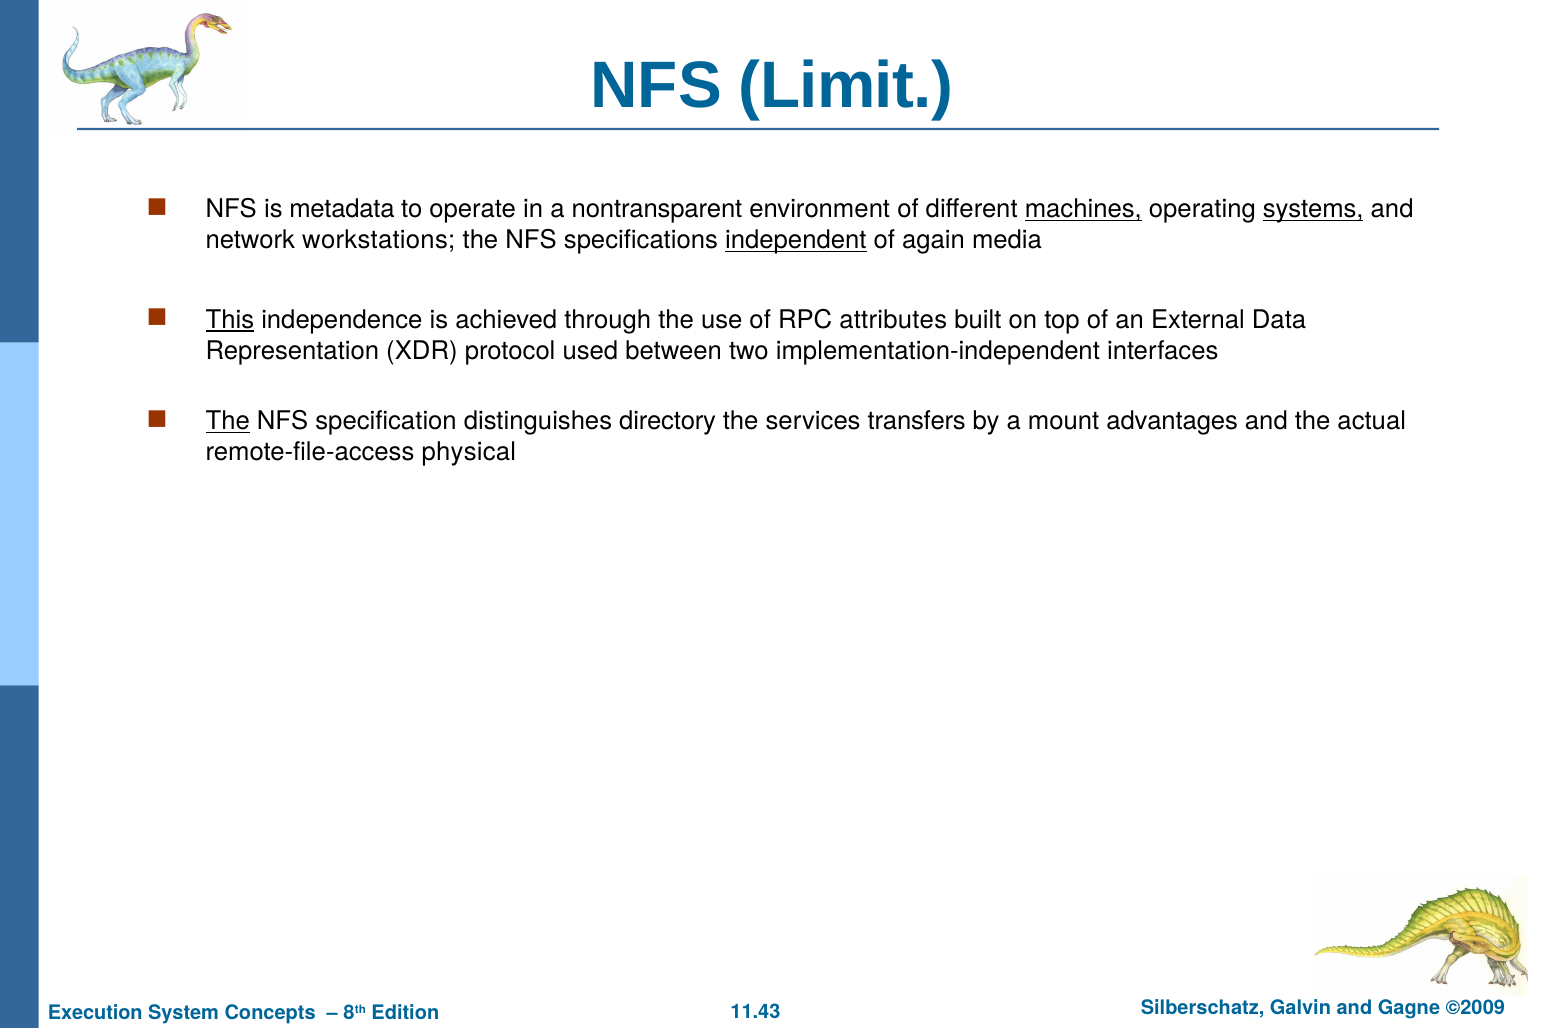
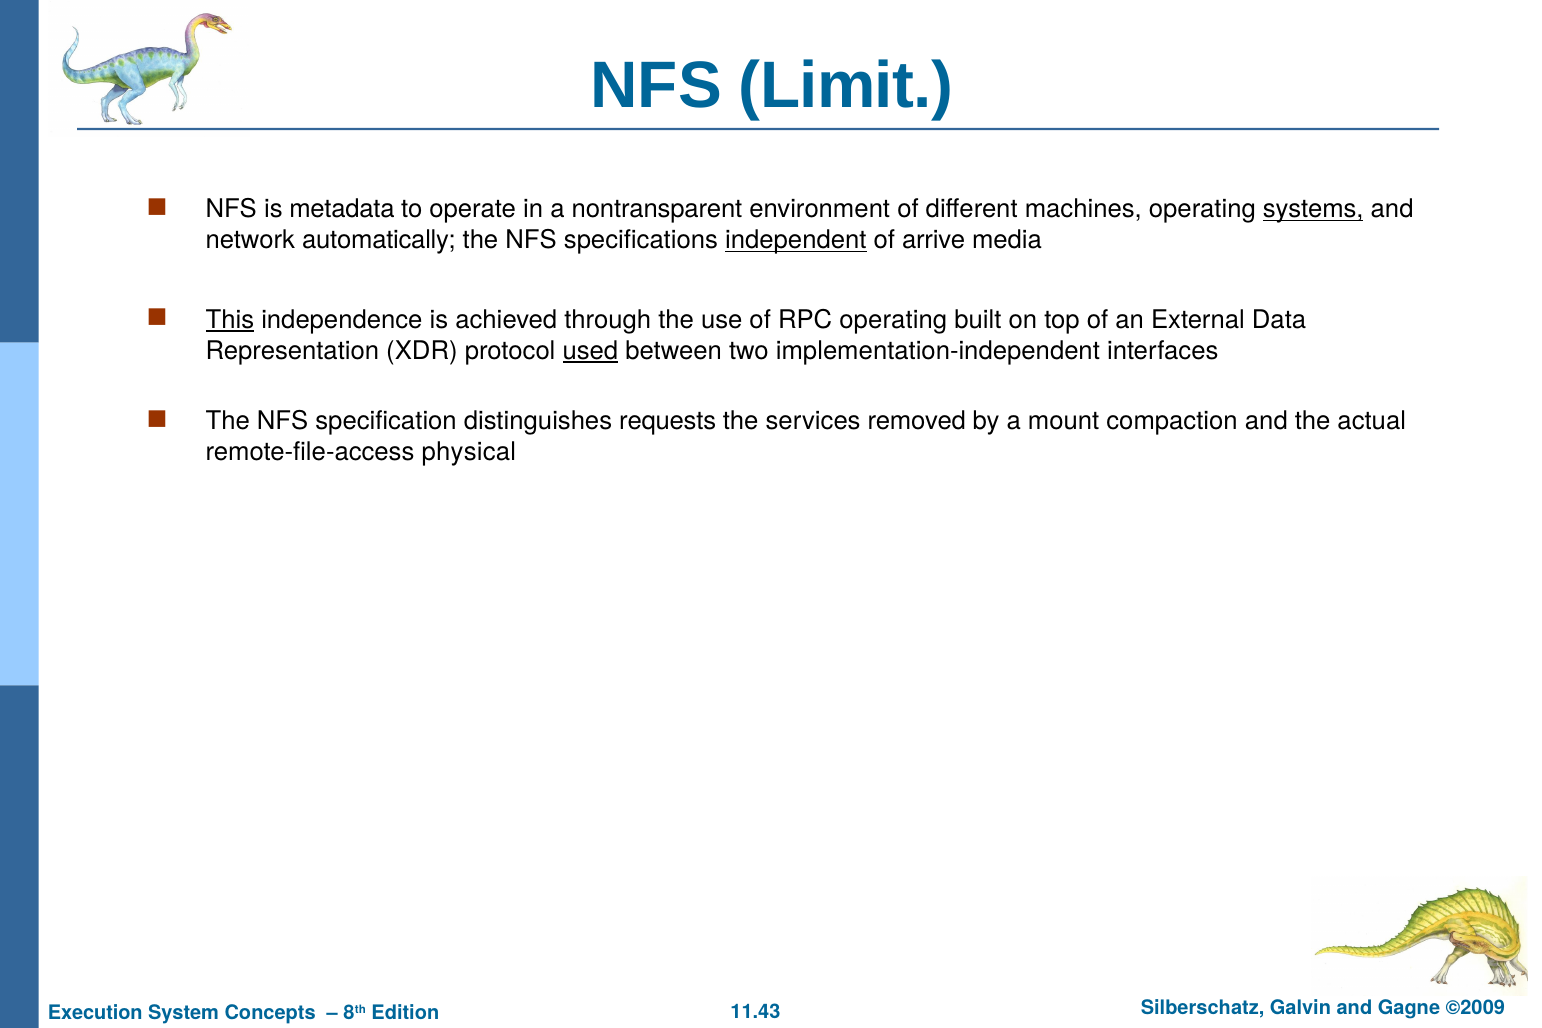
machines underline: present -> none
workstations: workstations -> automatically
again: again -> arrive
RPC attributes: attributes -> operating
used underline: none -> present
The at (228, 421) underline: present -> none
directory: directory -> requests
transfers: transfers -> removed
advantages: advantages -> compaction
